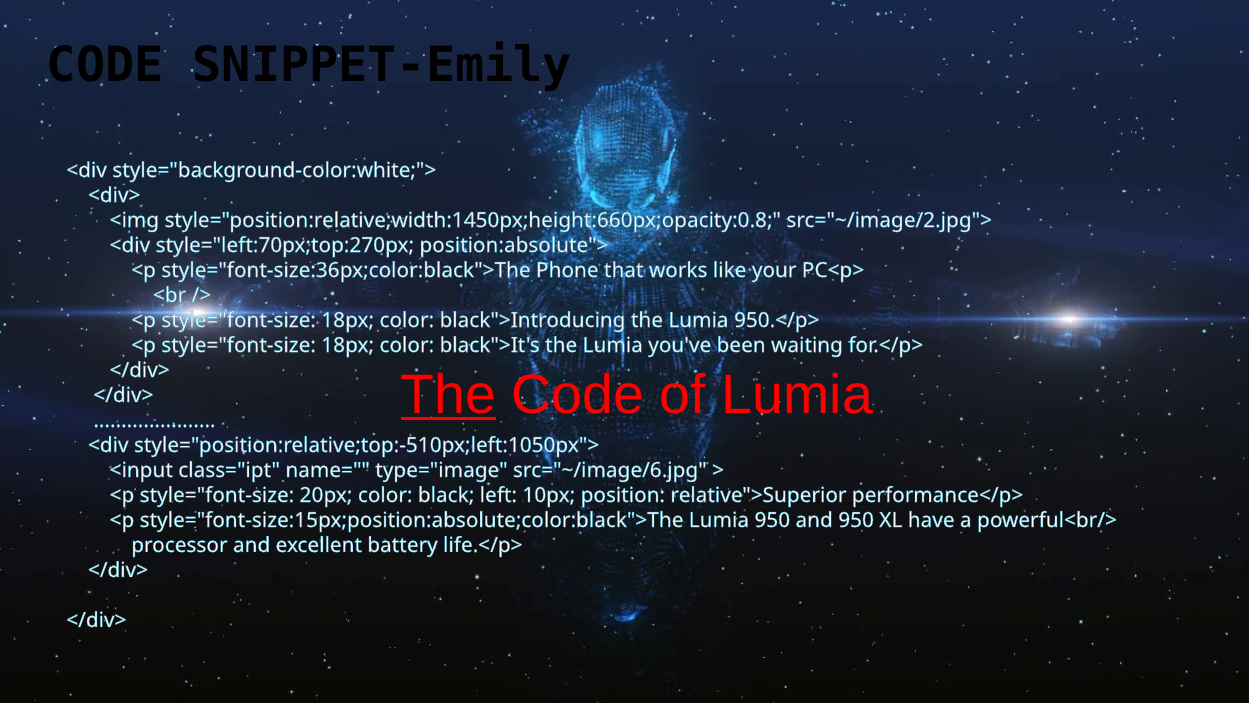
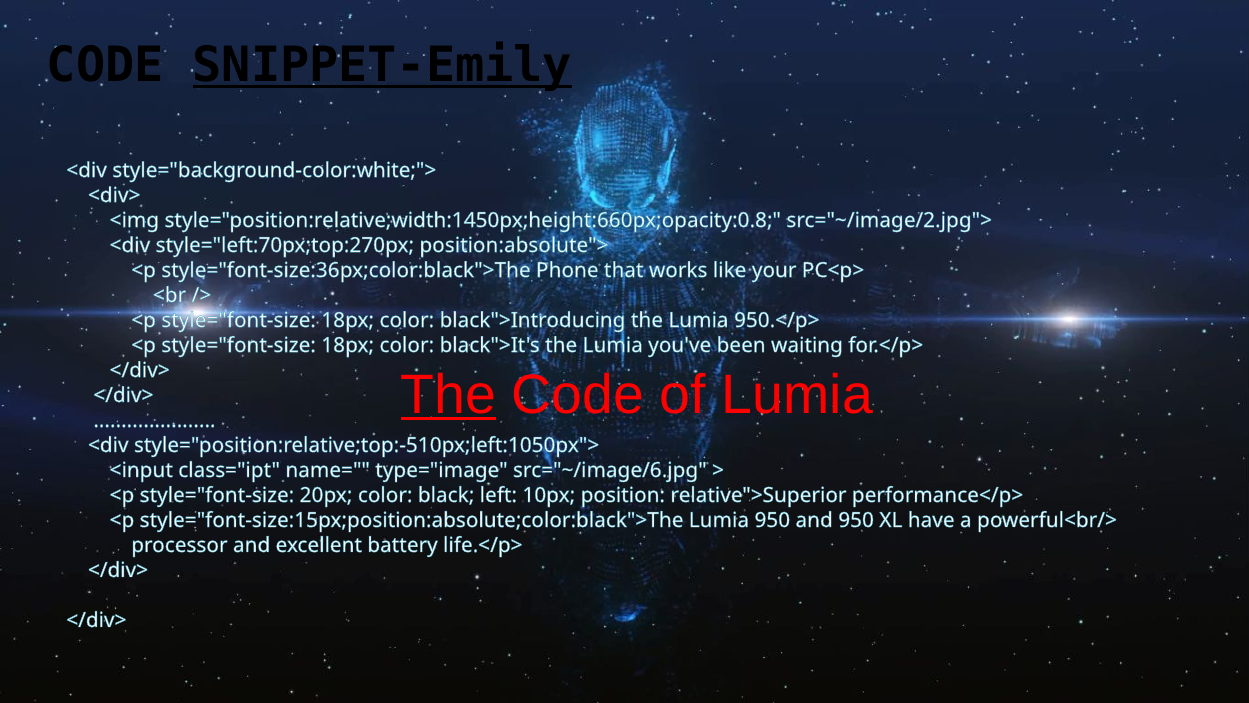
SNIPPET-Emily underline: none -> present
